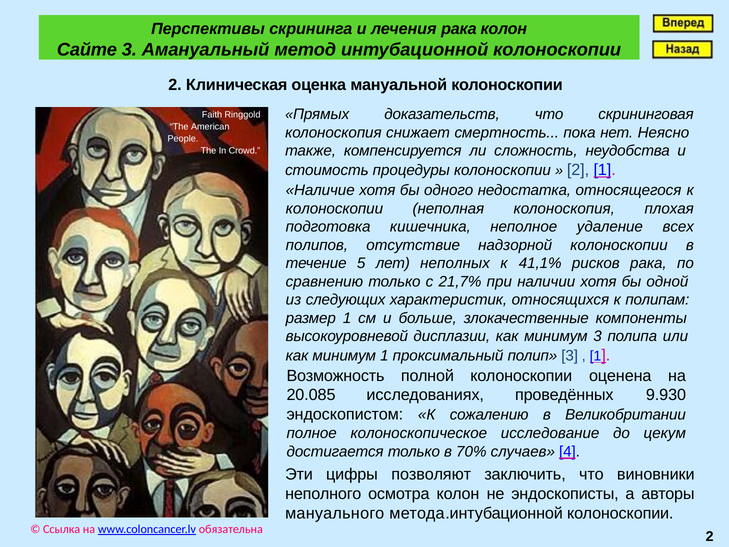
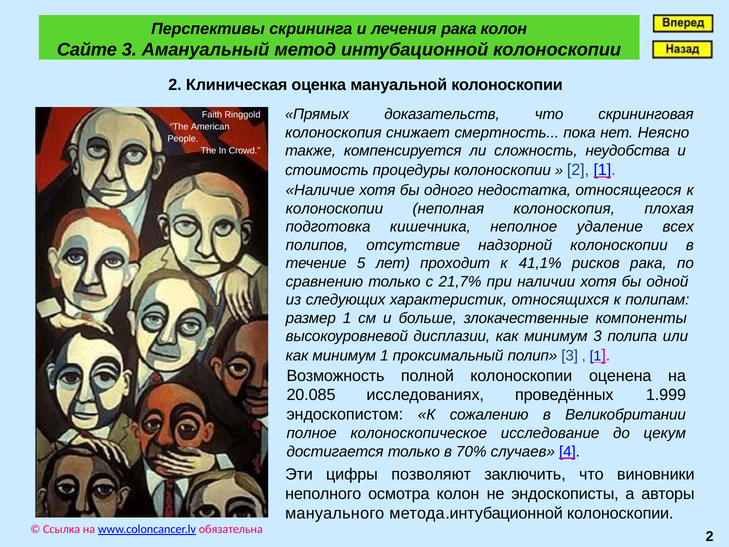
неполных: неполных -> проходит
9.930: 9.930 -> 1.999
